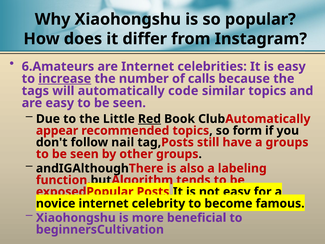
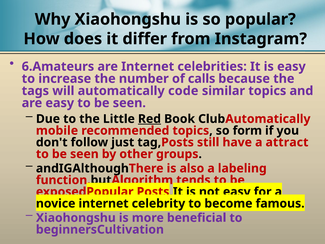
increase underline: present -> none
appear: appear -> mobile
nail: nail -> just
a groups: groups -> attract
